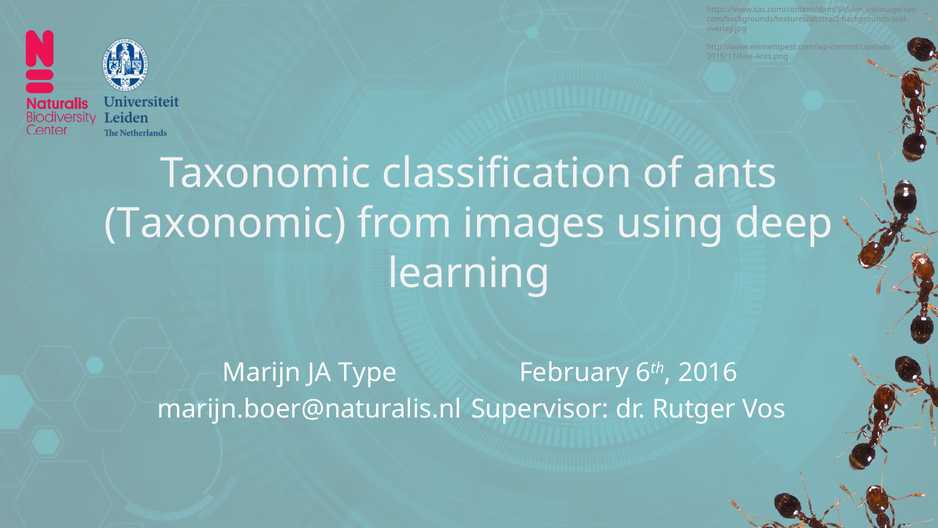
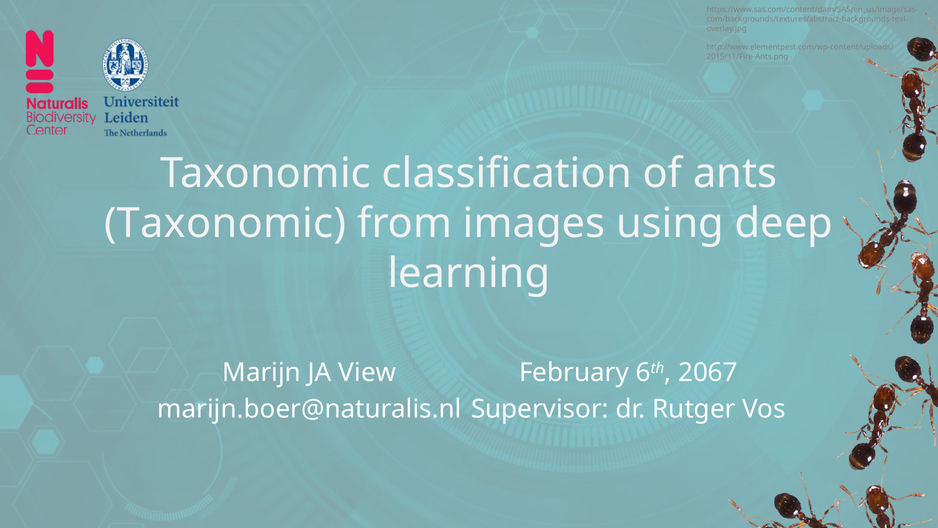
Type: Type -> View
2016: 2016 -> 2067
